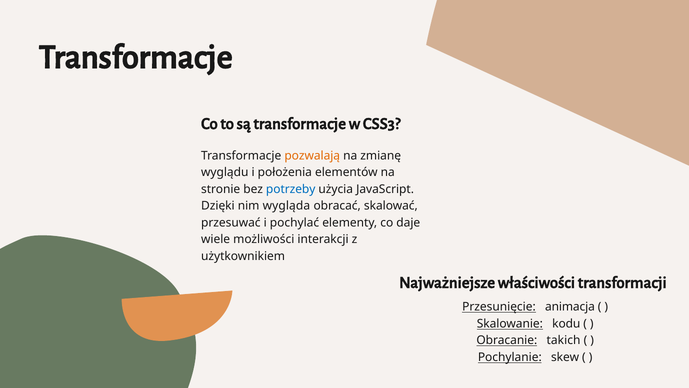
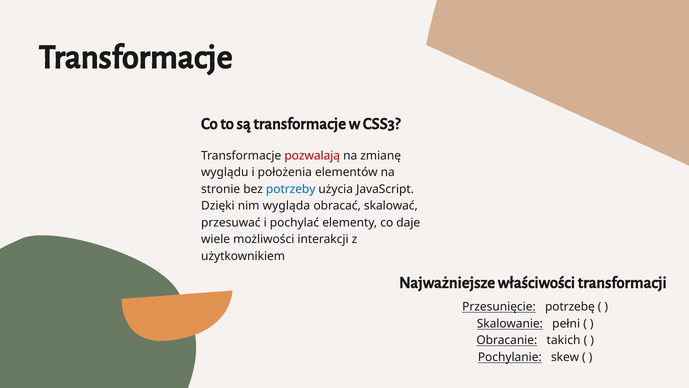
pozwalają colour: orange -> red
animacja: animacja -> potrzebę
kodu: kodu -> pełni
